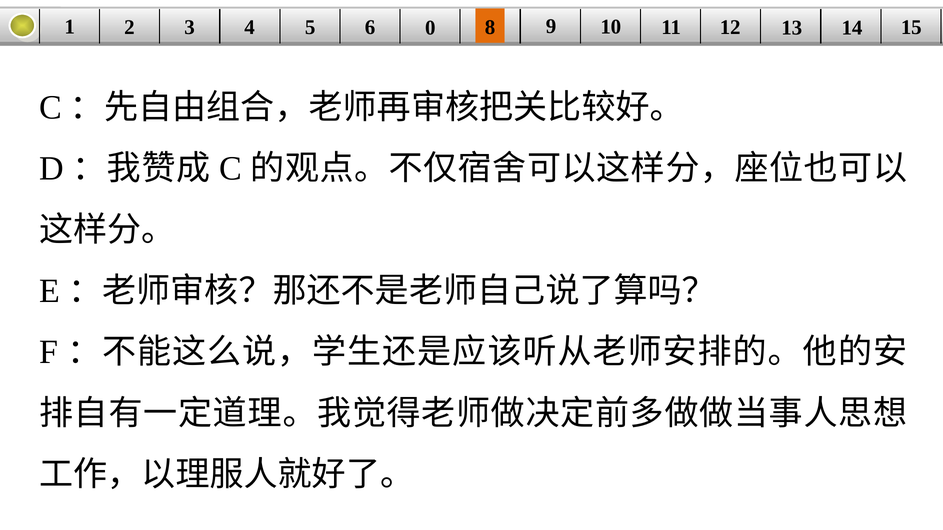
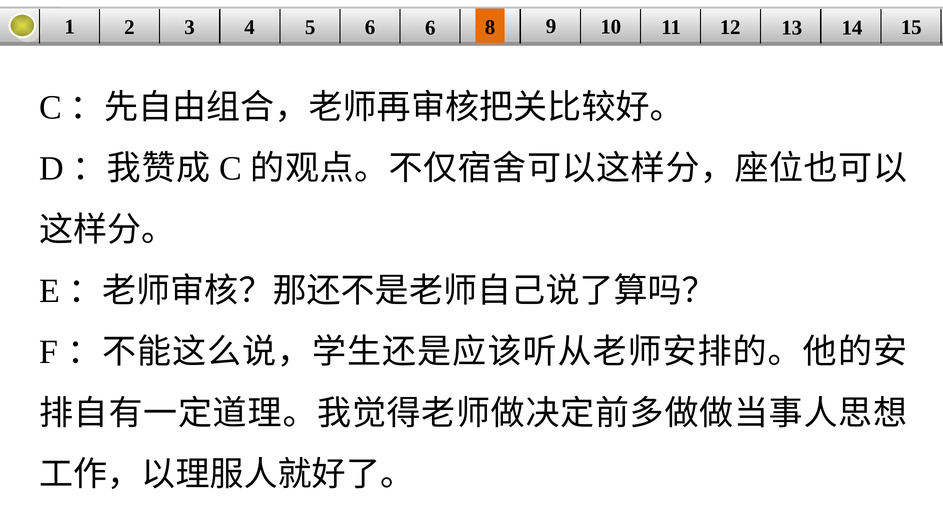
6 0: 0 -> 6
